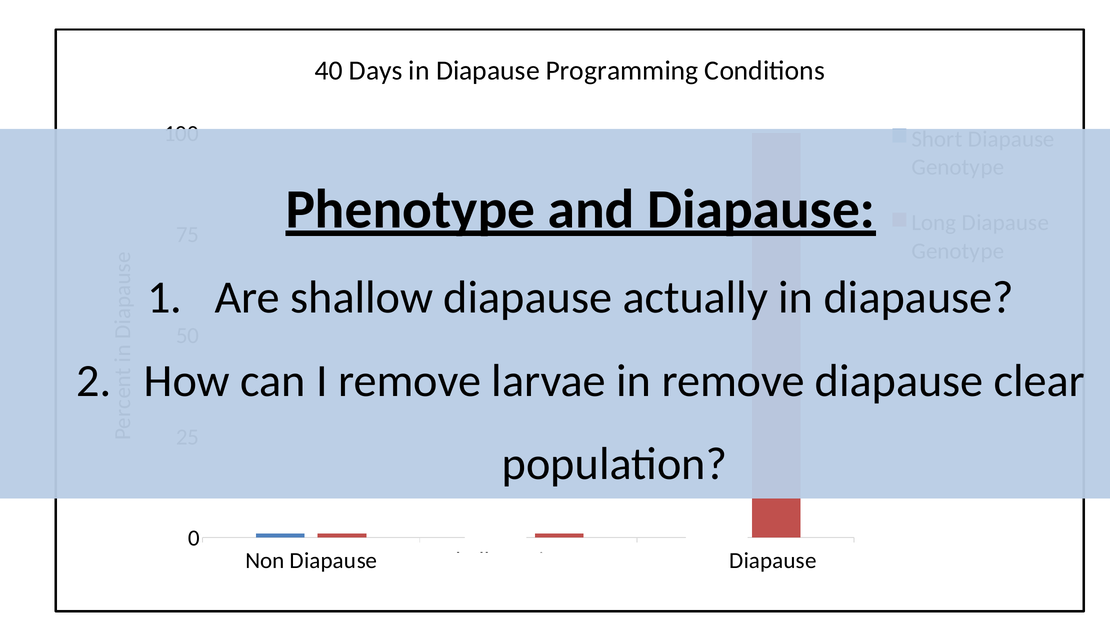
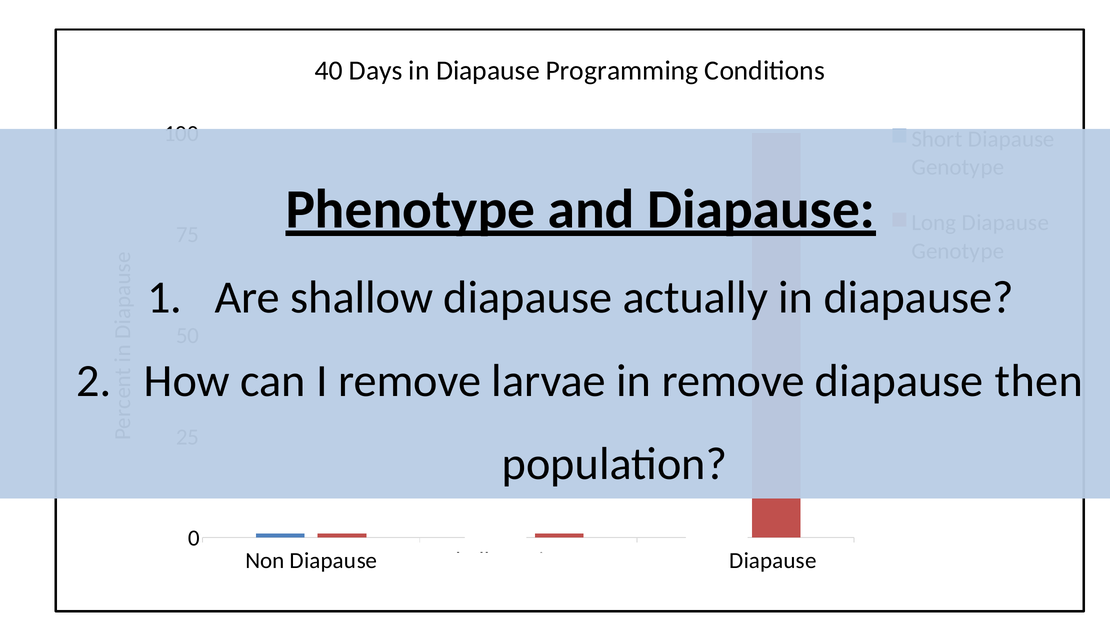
clear: clear -> then
